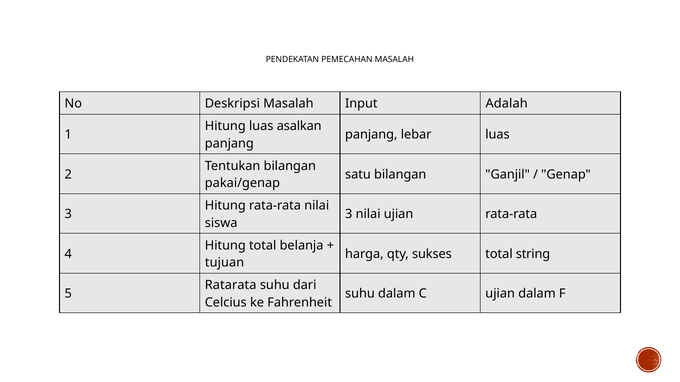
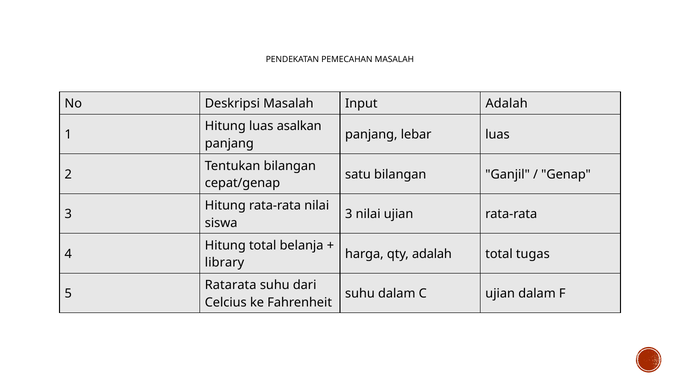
pakai/genap: pakai/genap -> cepat/genap
qty sukses: sukses -> adalah
string: string -> tugas
tujuan: tujuan -> library
